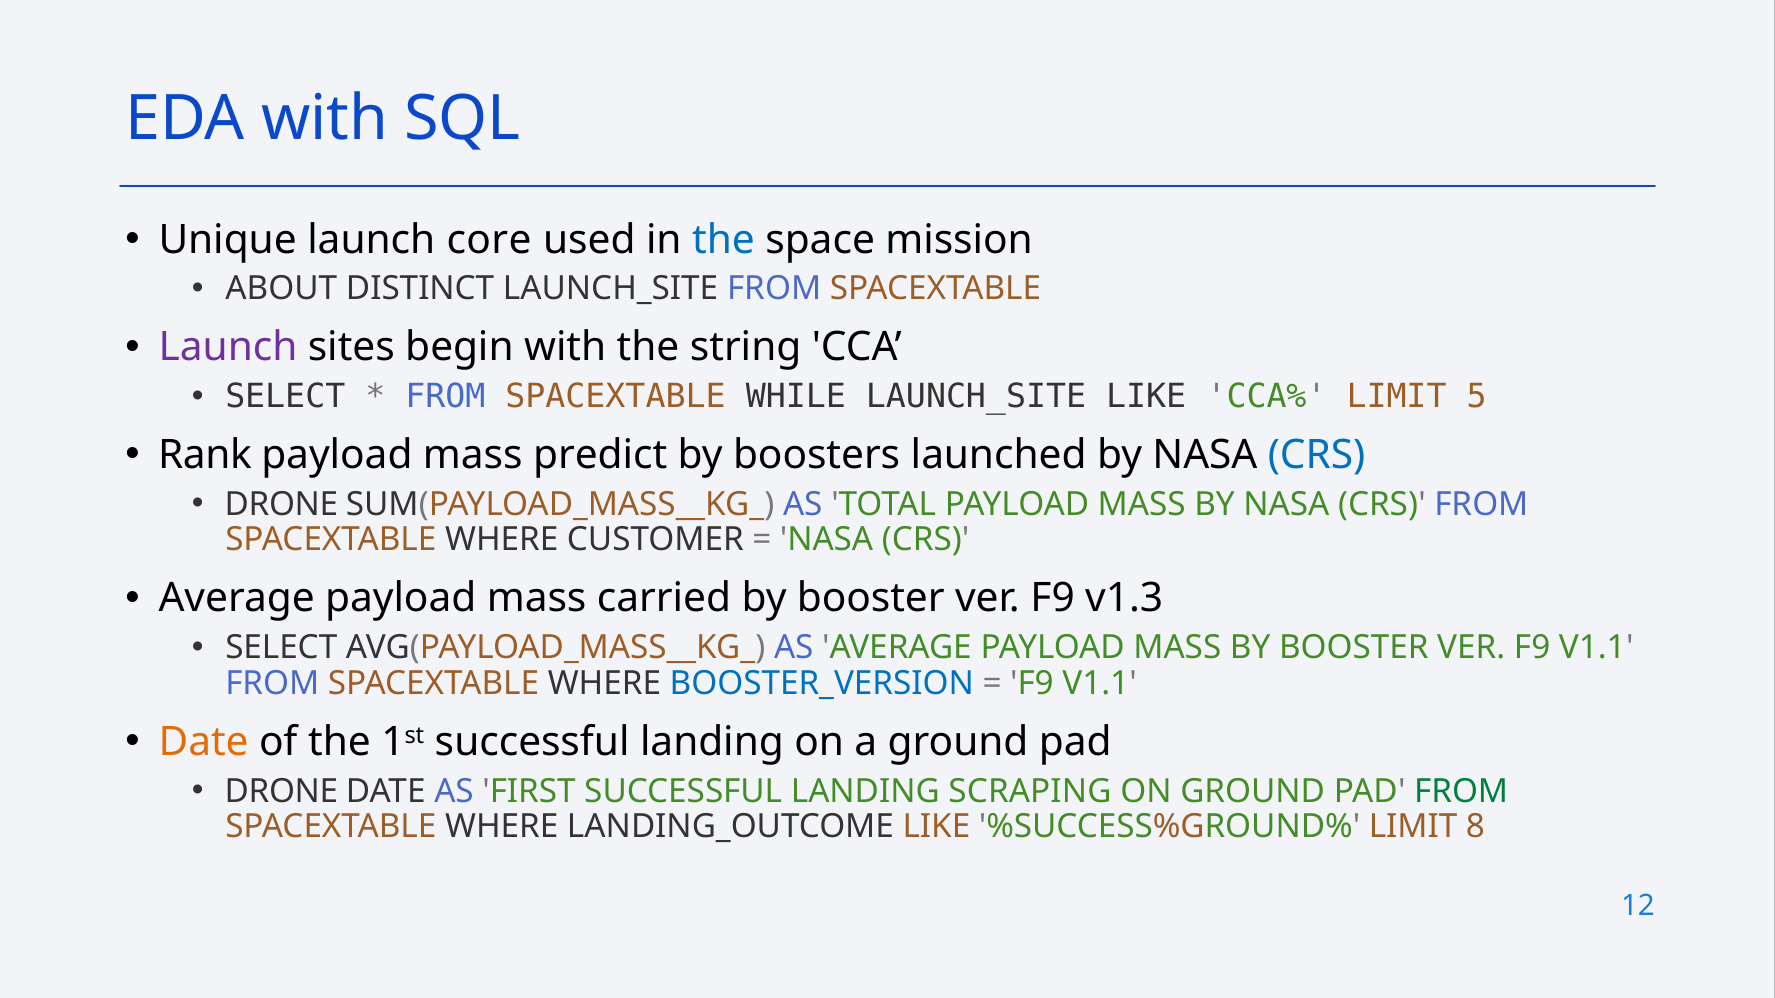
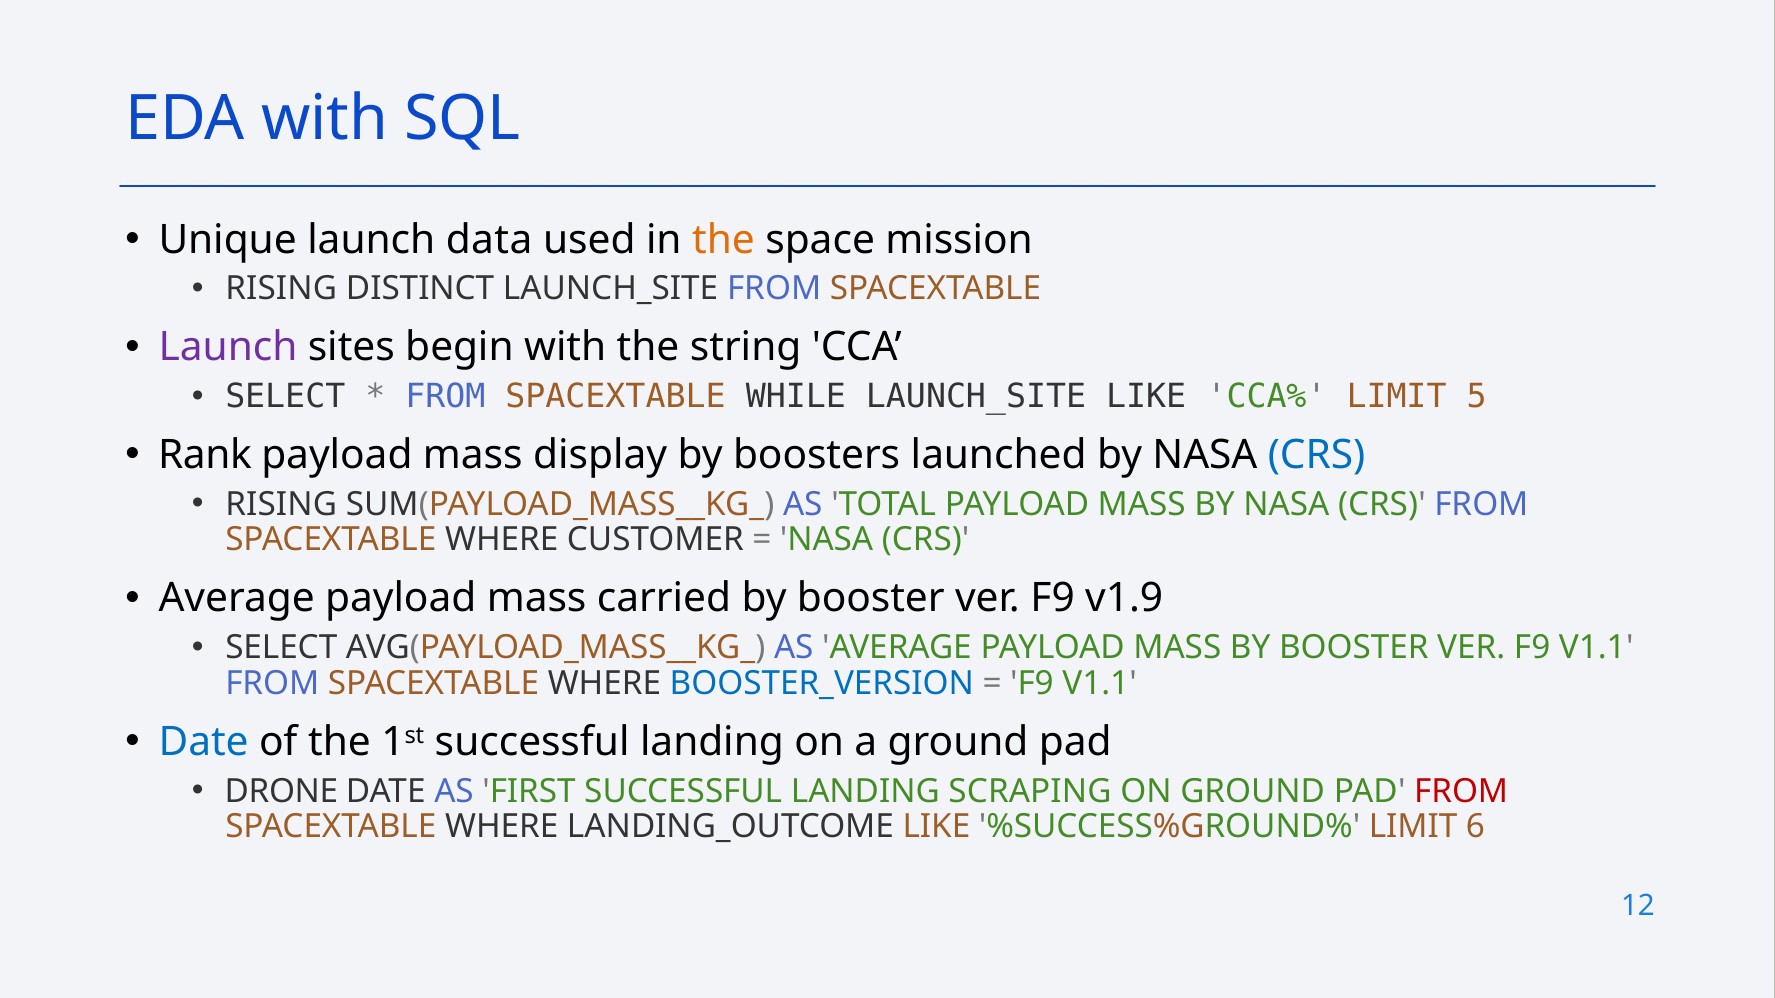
core: core -> data
the at (723, 240) colour: blue -> orange
ABOUT at (281, 289): ABOUT -> RISING
predict: predict -> display
DRONE at (281, 504): DRONE -> RISING
v1.3: v1.3 -> v1.9
Date at (204, 742) colour: orange -> blue
FROM at (1461, 791) colour: green -> red
8: 8 -> 6
